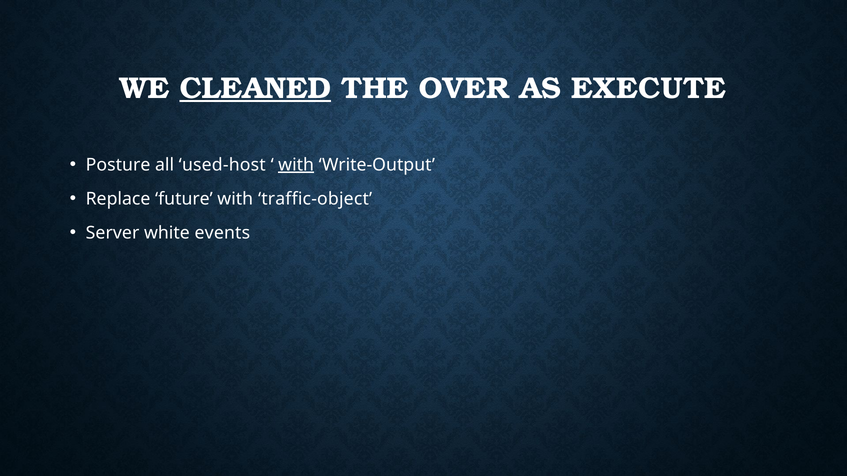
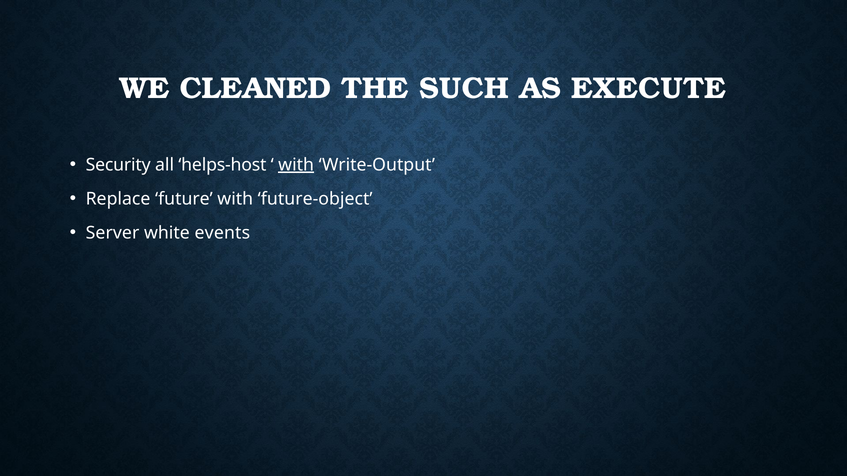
CLEANED underline: present -> none
OVER: OVER -> SUCH
Posture: Posture -> Security
used-host: used-host -> helps-host
traffic-object: traffic-object -> future-object
